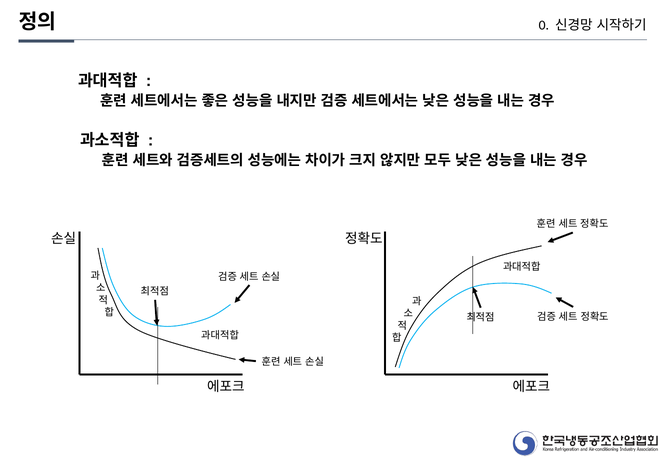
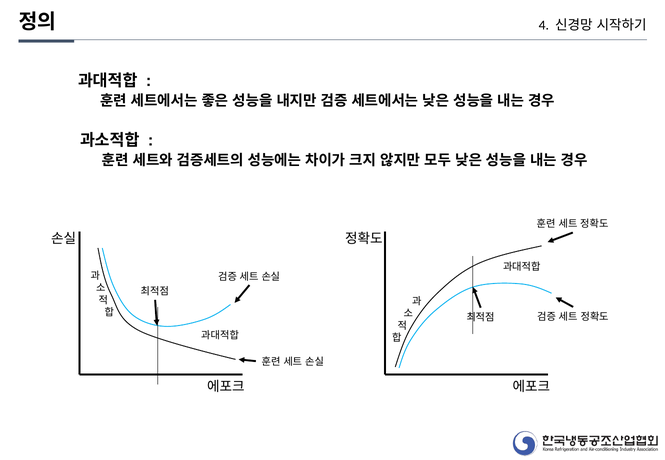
0: 0 -> 4
